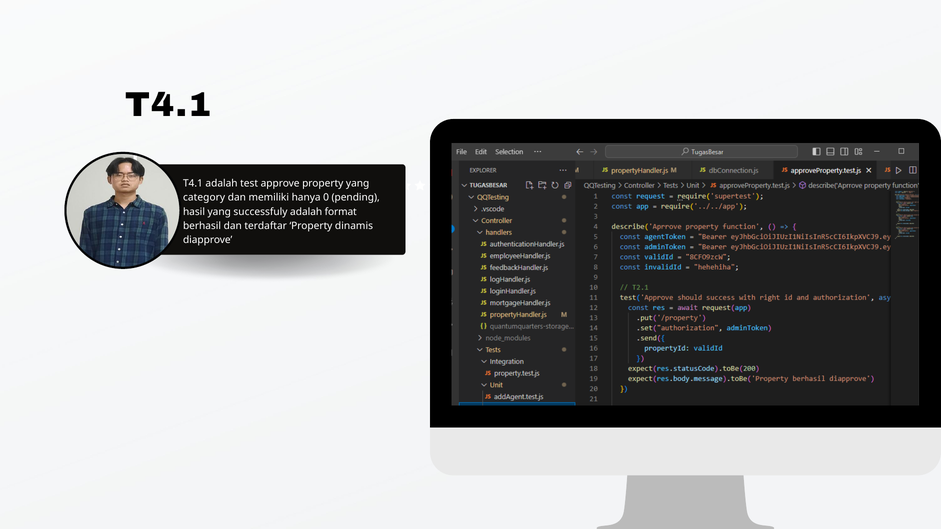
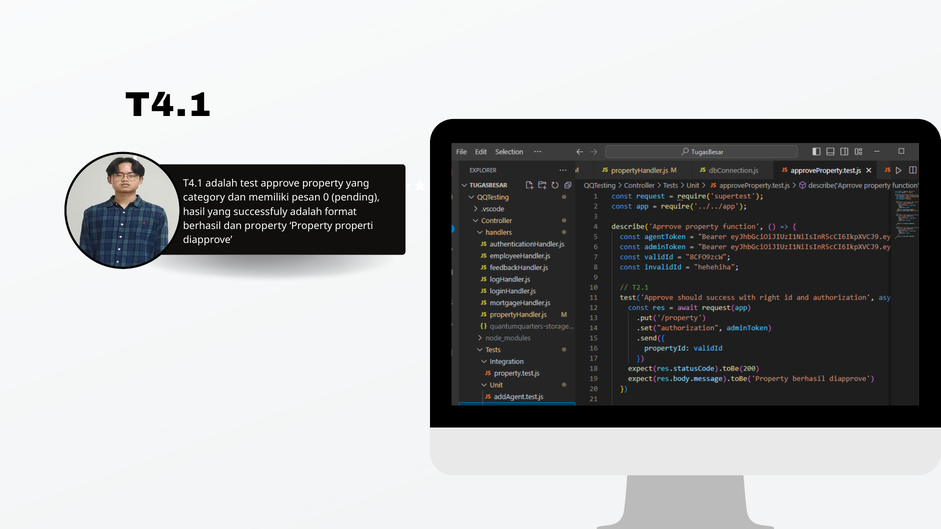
hanya: hanya -> pesan
dan terdaftar: terdaftar -> property
dinamis: dinamis -> properti
